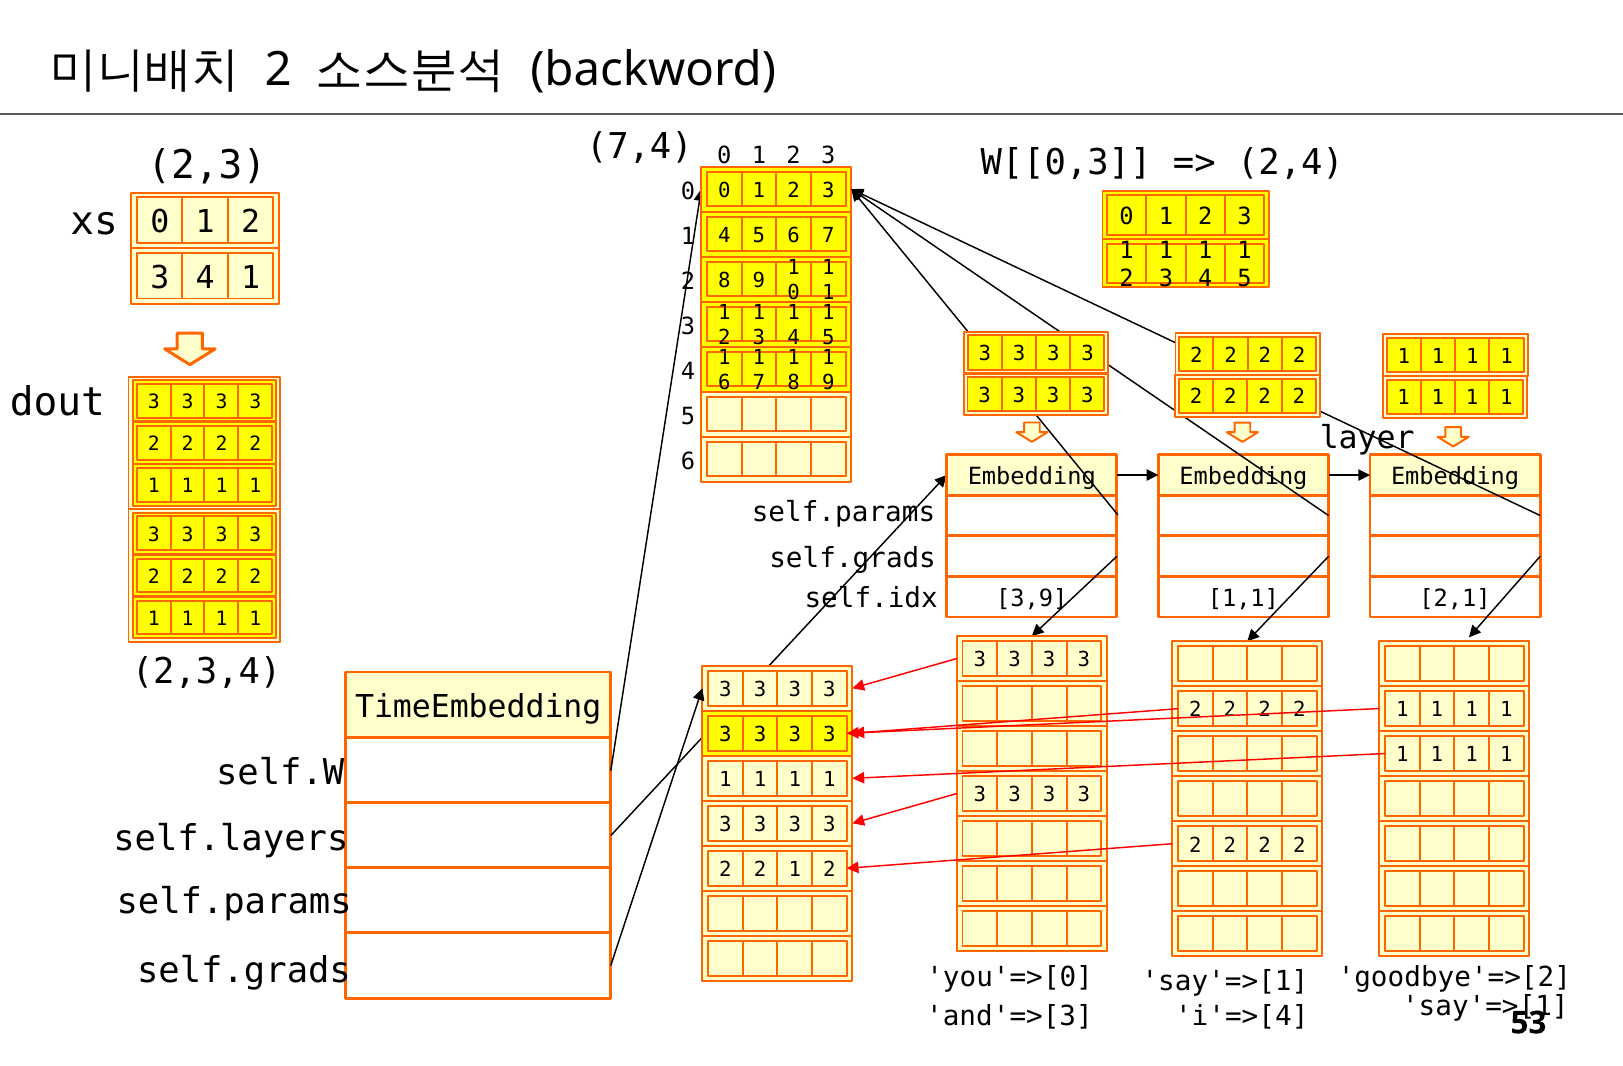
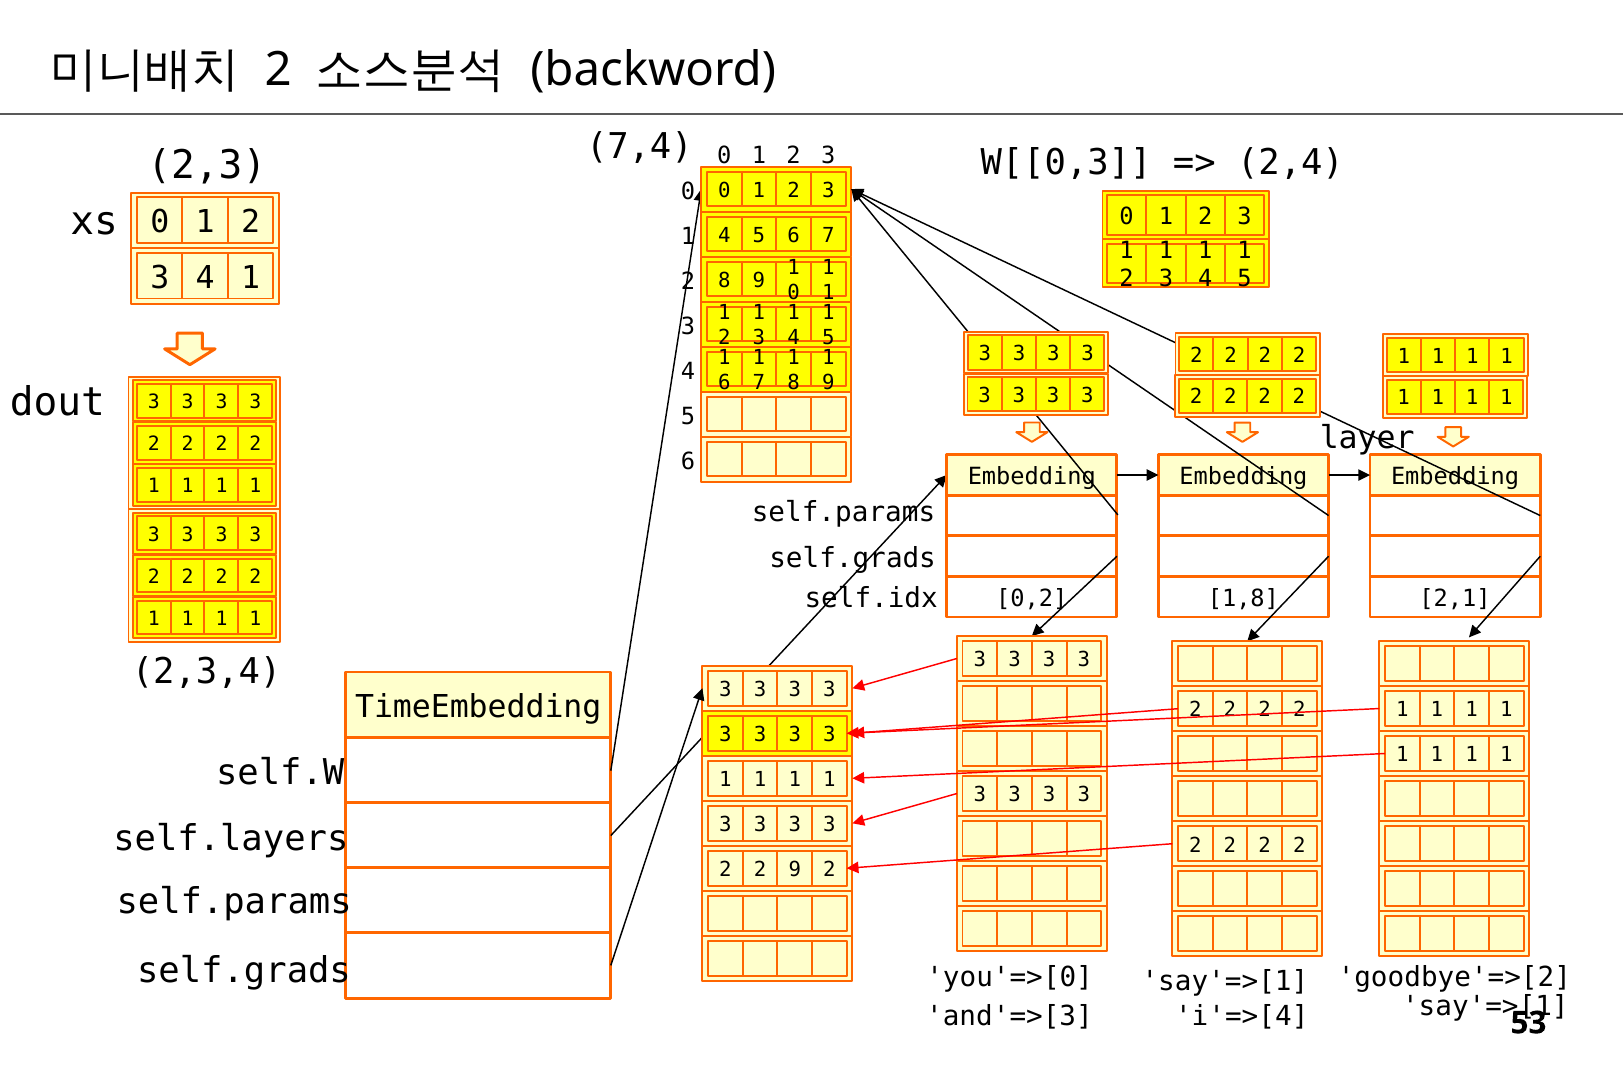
3,9: 3,9 -> 0,2
1,1: 1,1 -> 1,8
1 at (795, 870): 1 -> 9
